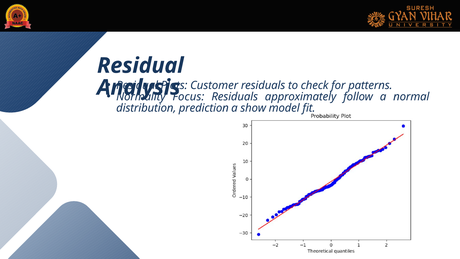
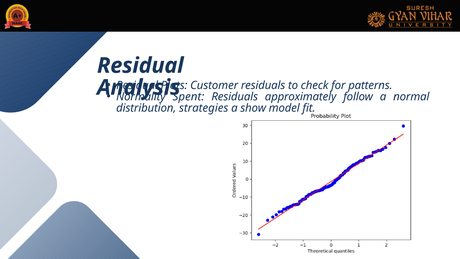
Focus: Focus -> Spent
prediction: prediction -> strategies
